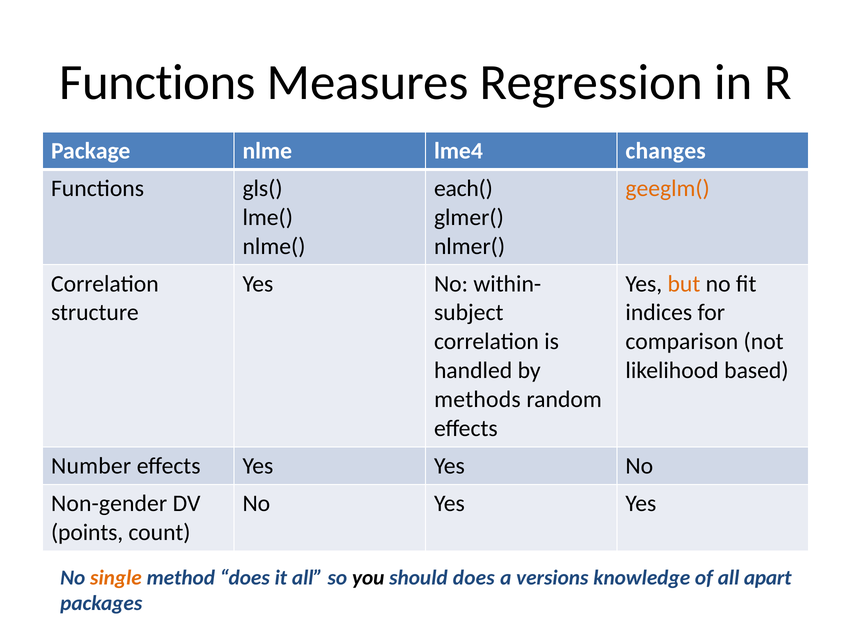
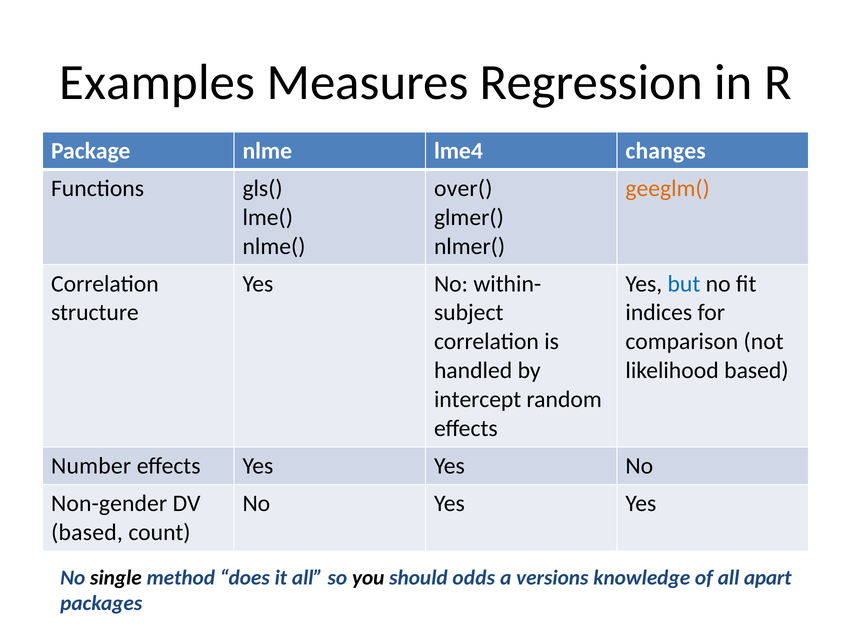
Functions at (157, 82): Functions -> Examples
each(: each( -> over(
but colour: orange -> blue
methods: methods -> intercept
points at (87, 532): points -> based
single colour: orange -> black
should does: does -> odds
